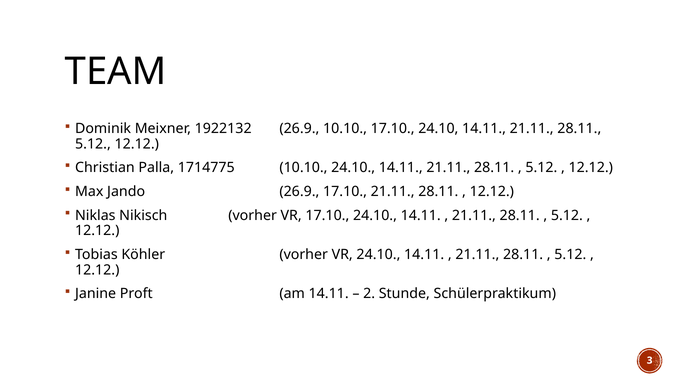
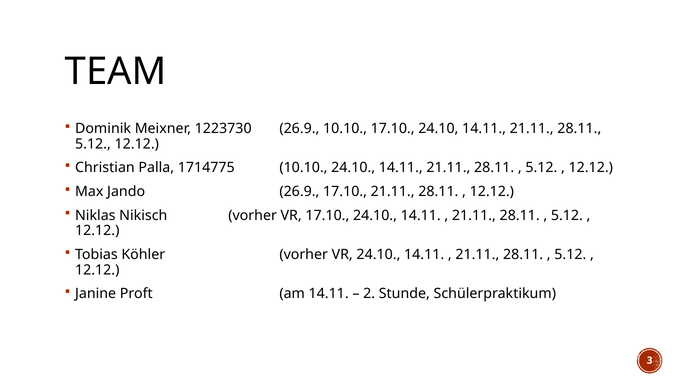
1922132: 1922132 -> 1223730
